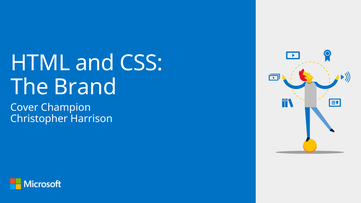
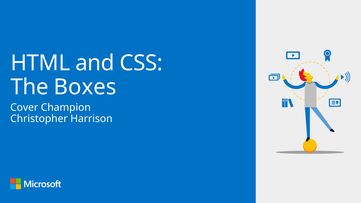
Brand: Brand -> Boxes
